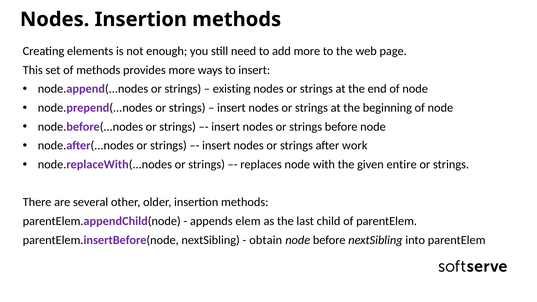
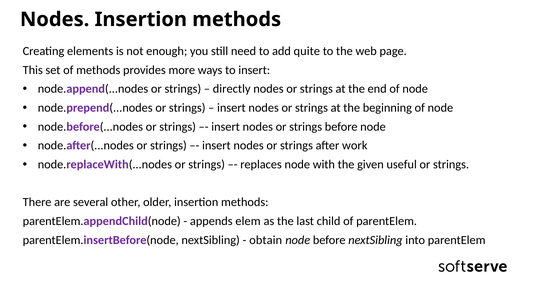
add more: more -> quite
existing: existing -> directly
entire: entire -> useful
